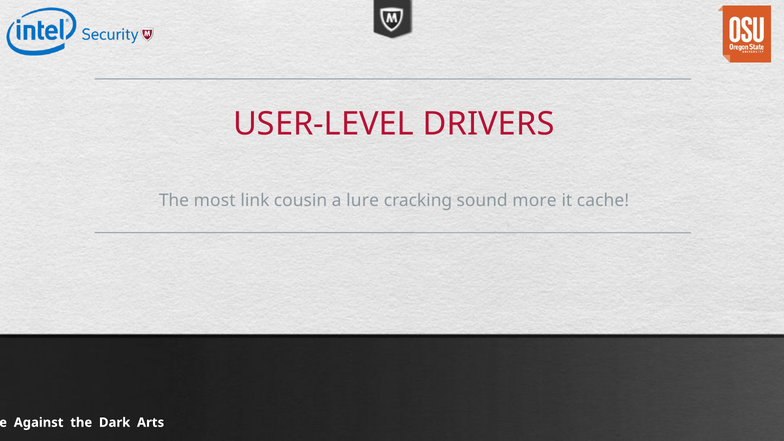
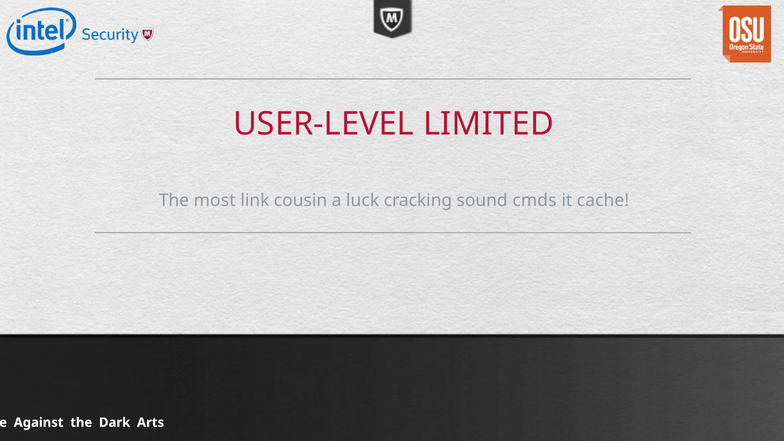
DRIVERS: DRIVERS -> LIMITED
lure: lure -> luck
more: more -> cmds
